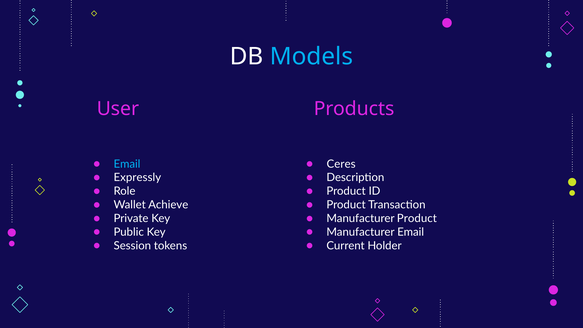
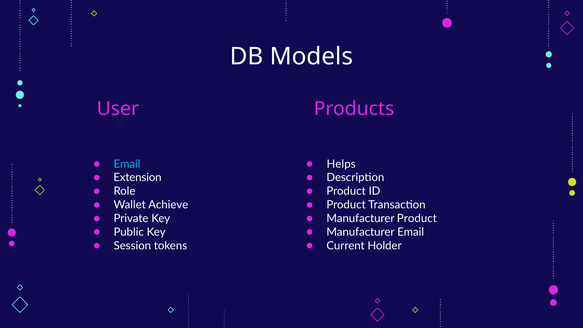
Models colour: light blue -> white
Ceres: Ceres -> Helps
Expressly: Expressly -> Extension
